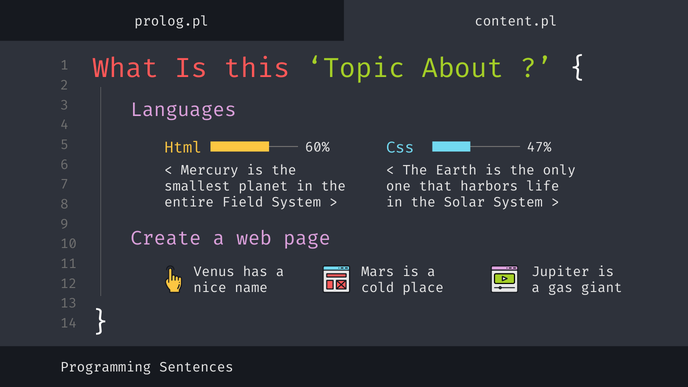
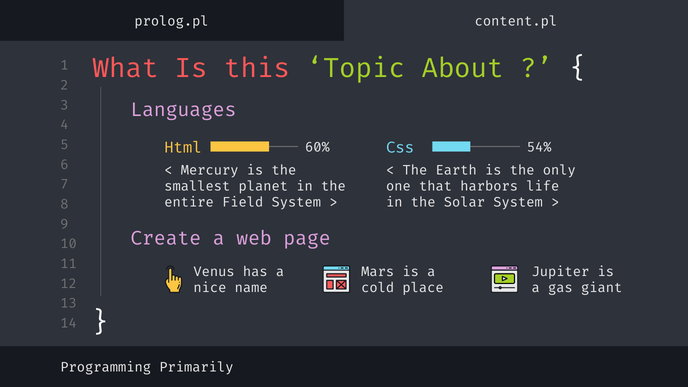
47%: 47% -> 54%
Sentences: Sentences -> Primarily
